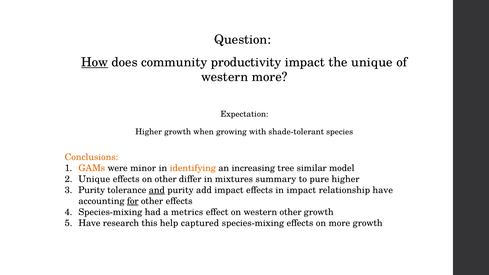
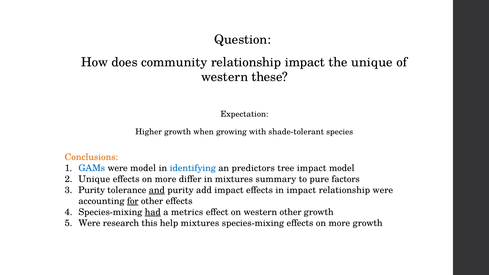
How underline: present -> none
community productivity: productivity -> relationship
western more: more -> these
GAMs colour: orange -> blue
were minor: minor -> model
identifying colour: orange -> blue
increasing: increasing -> predictors
tree similar: similar -> impact
other at (166, 179): other -> more
pure higher: higher -> factors
relationship have: have -> were
had underline: none -> present
Have at (89, 223): Have -> Were
help captured: captured -> mixtures
